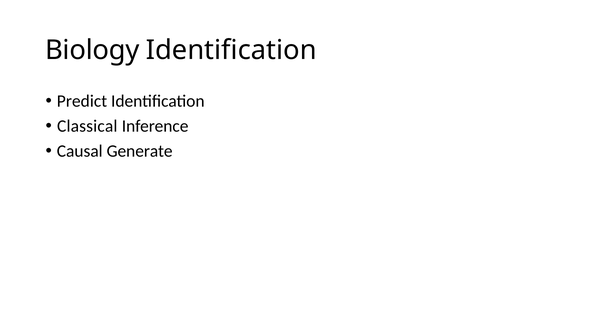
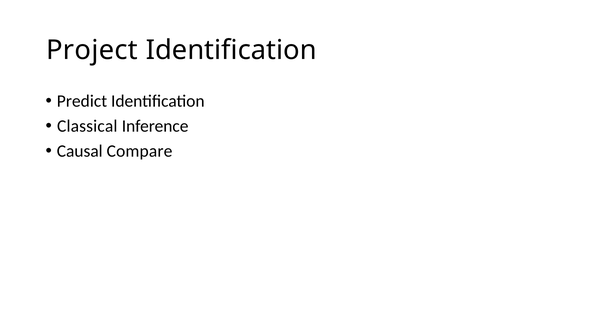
Biology: Biology -> Project
Generate: Generate -> Compare
